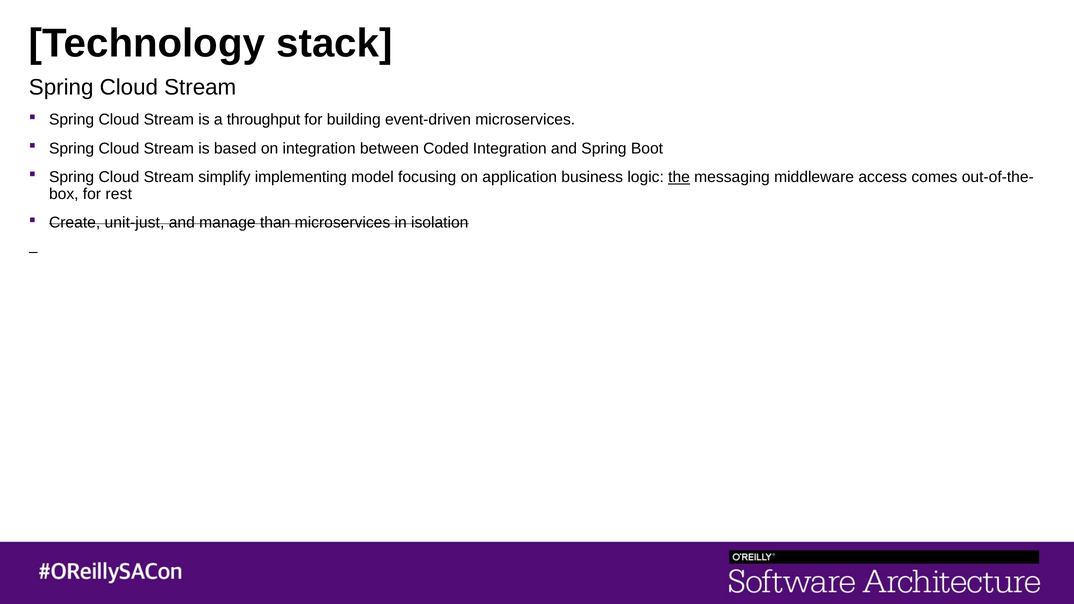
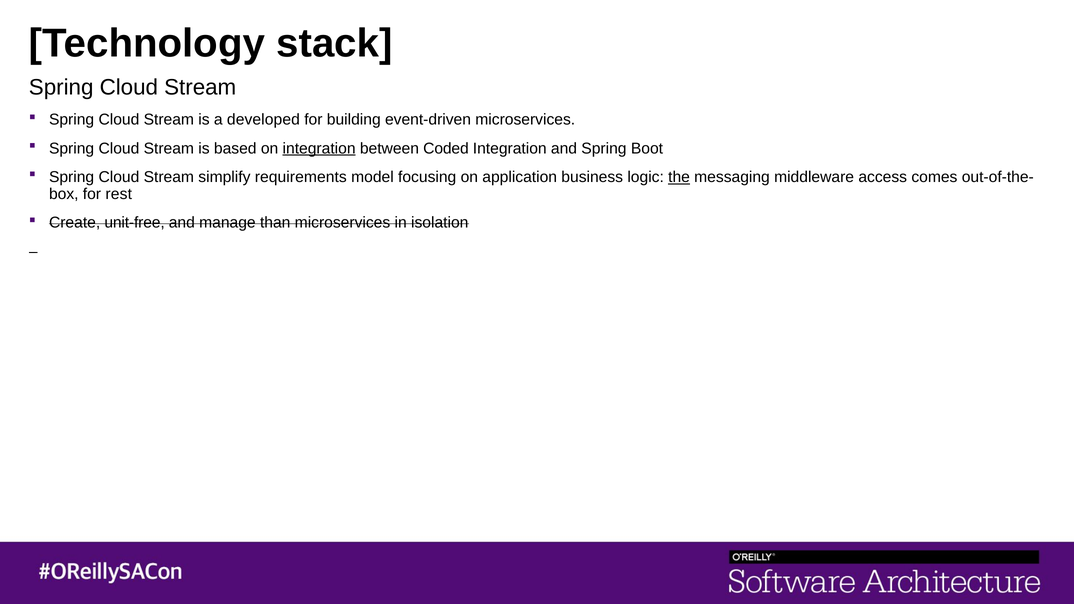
throughput: throughput -> developed
integration at (319, 148) underline: none -> present
implementing: implementing -> requirements
unit-just: unit-just -> unit-free
